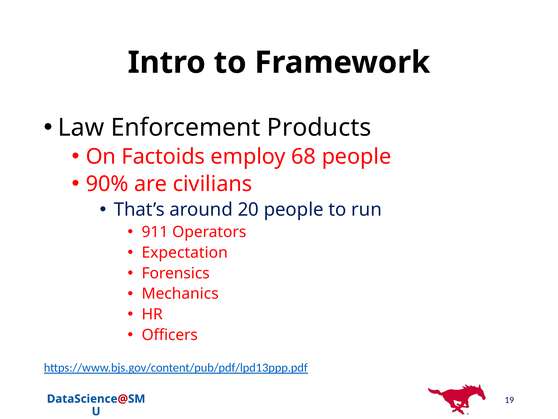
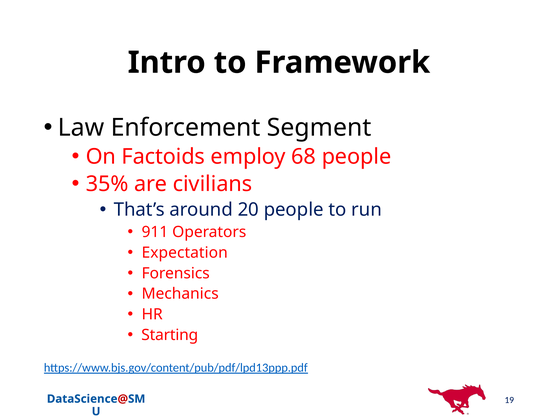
Products: Products -> Segment
90%: 90% -> 35%
Officers: Officers -> Starting
